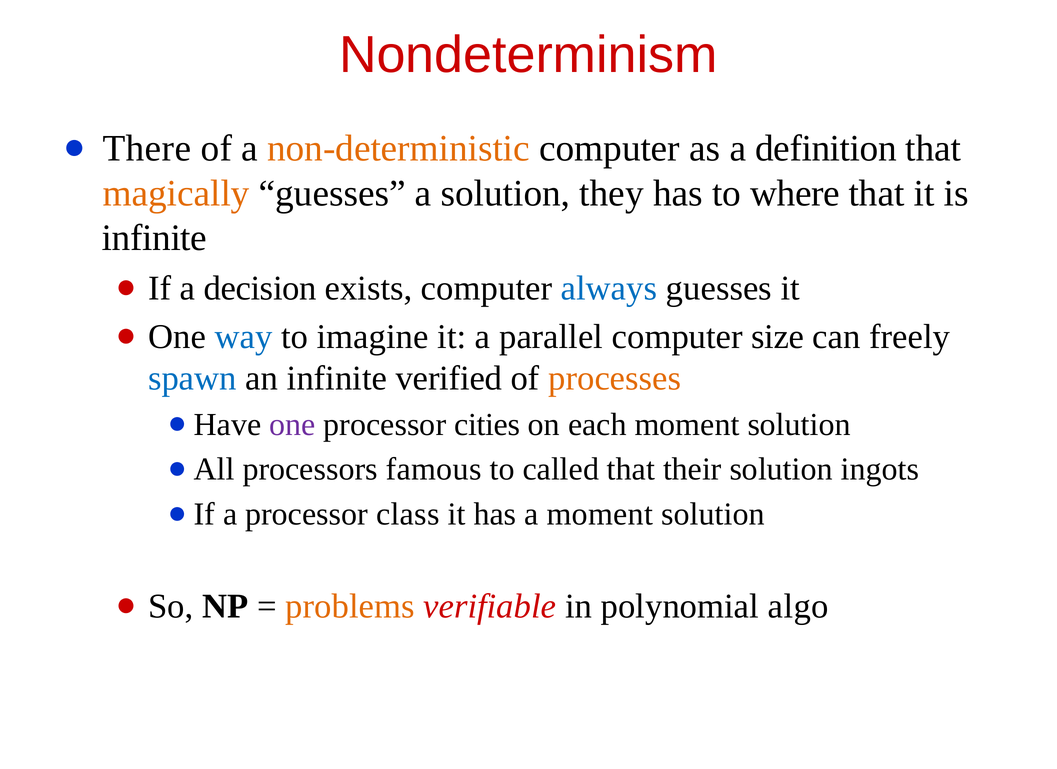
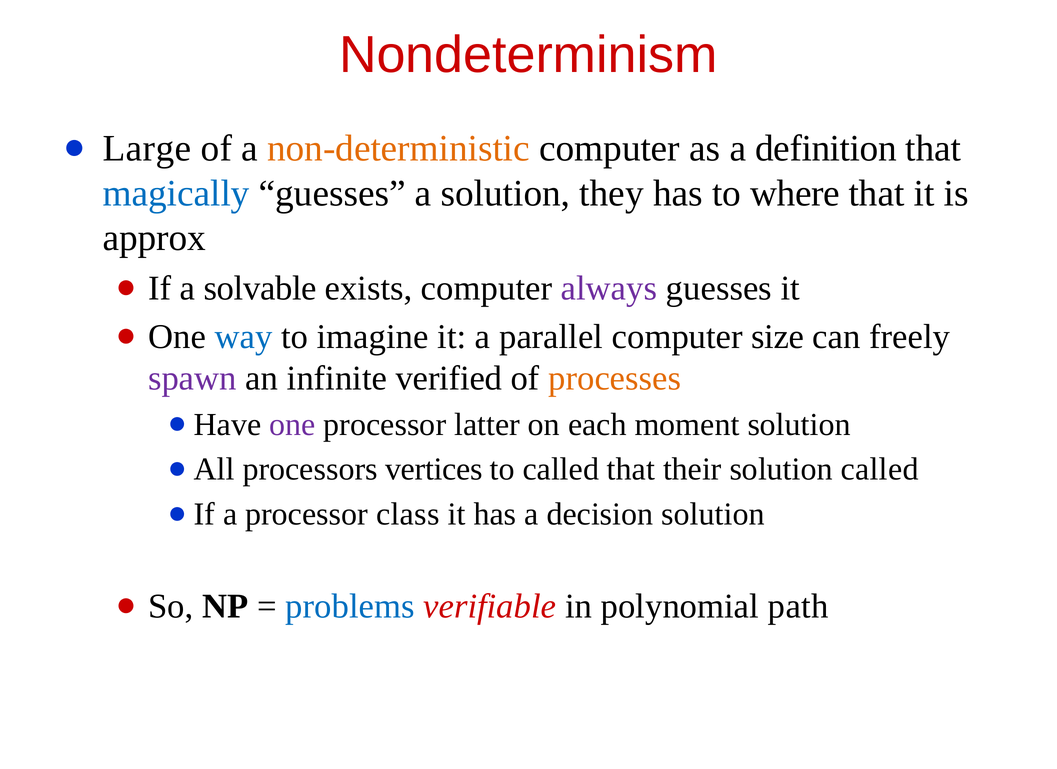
There: There -> Large
magically colour: orange -> blue
infinite at (154, 238): infinite -> approx
decision: decision -> solvable
always colour: blue -> purple
spawn colour: blue -> purple
cities: cities -> latter
famous: famous -> vertices
solution ingots: ingots -> called
a moment: moment -> decision
problems colour: orange -> blue
algo: algo -> path
